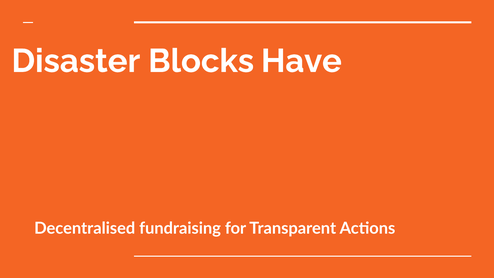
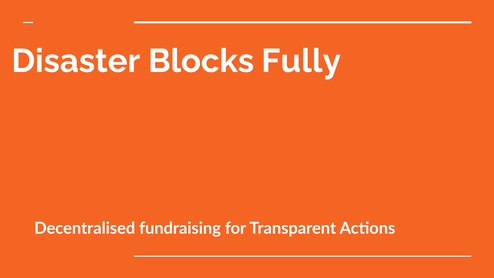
Have: Have -> Fully
